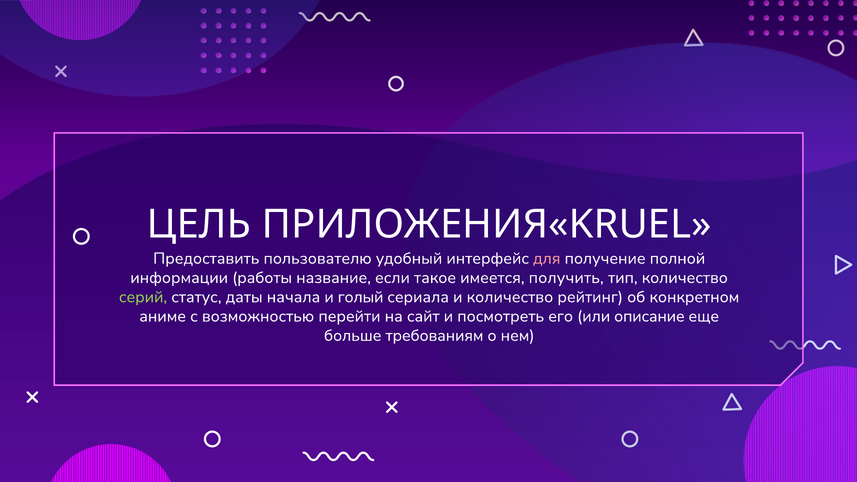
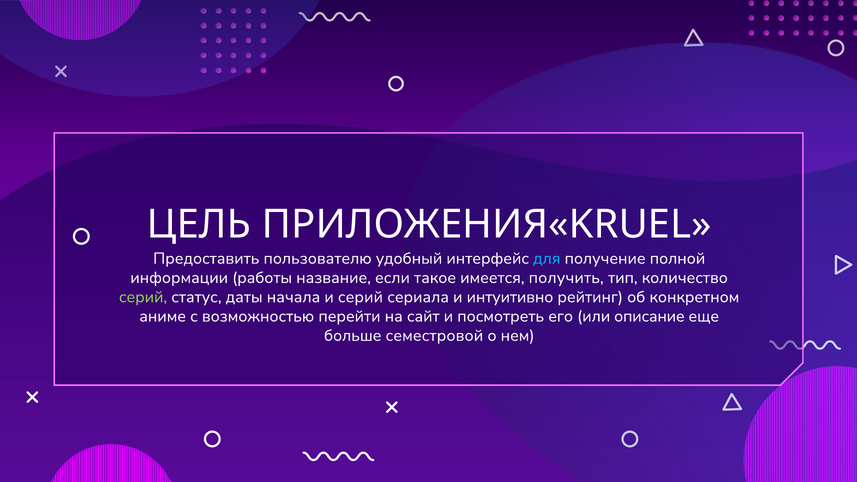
для colour: pink -> light blue
и голый: голый -> серий
и количество: количество -> интуитивно
требованиям: требованиям -> семестровой
